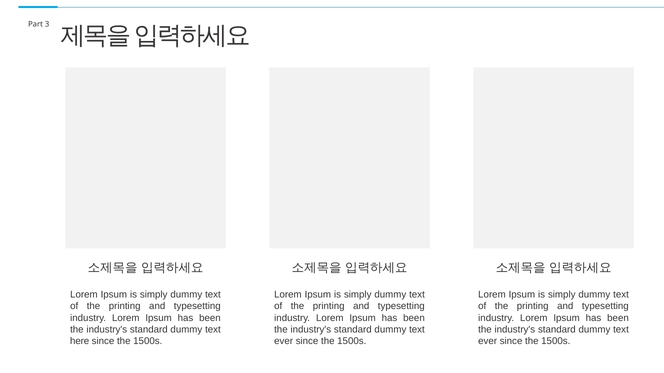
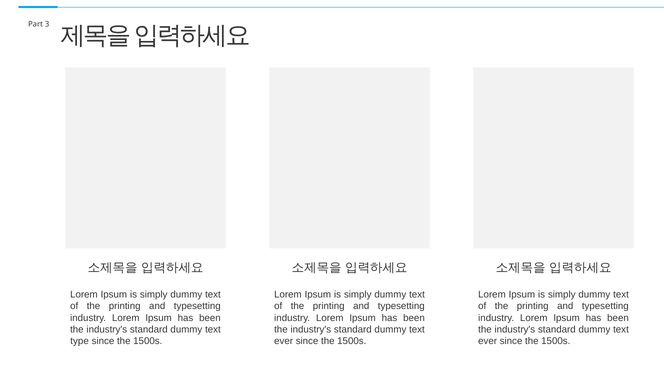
here: here -> type
